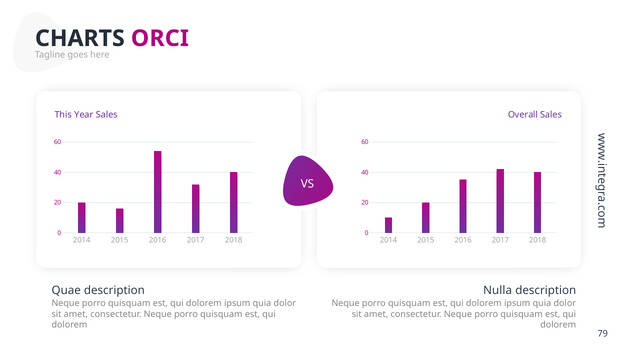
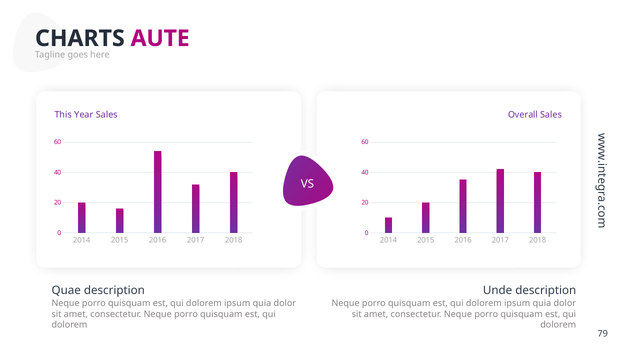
ORCI: ORCI -> AUTE
Nulla: Nulla -> Unde
